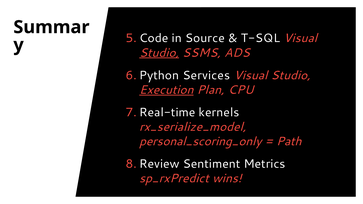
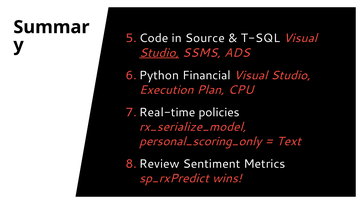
Services: Services -> Financial
Execution underline: present -> none
kernels: kernels -> policies
Path: Path -> Text
